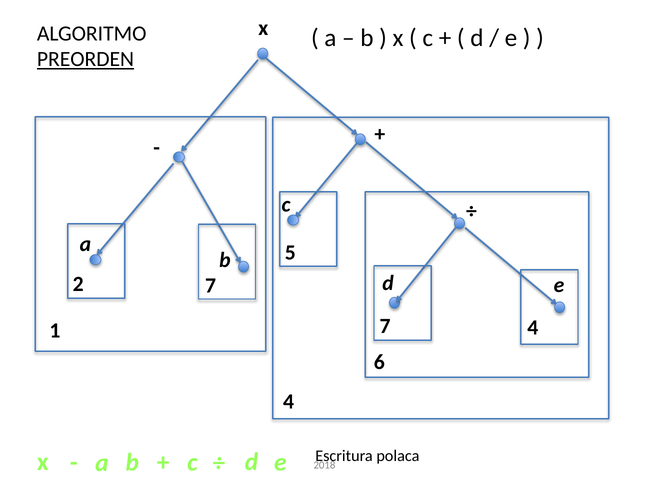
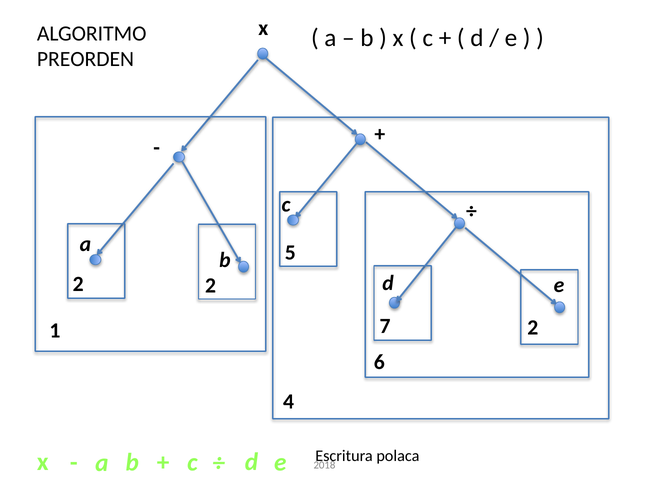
PREORDEN underline: present -> none
2 7: 7 -> 2
4 at (533, 328): 4 -> 2
